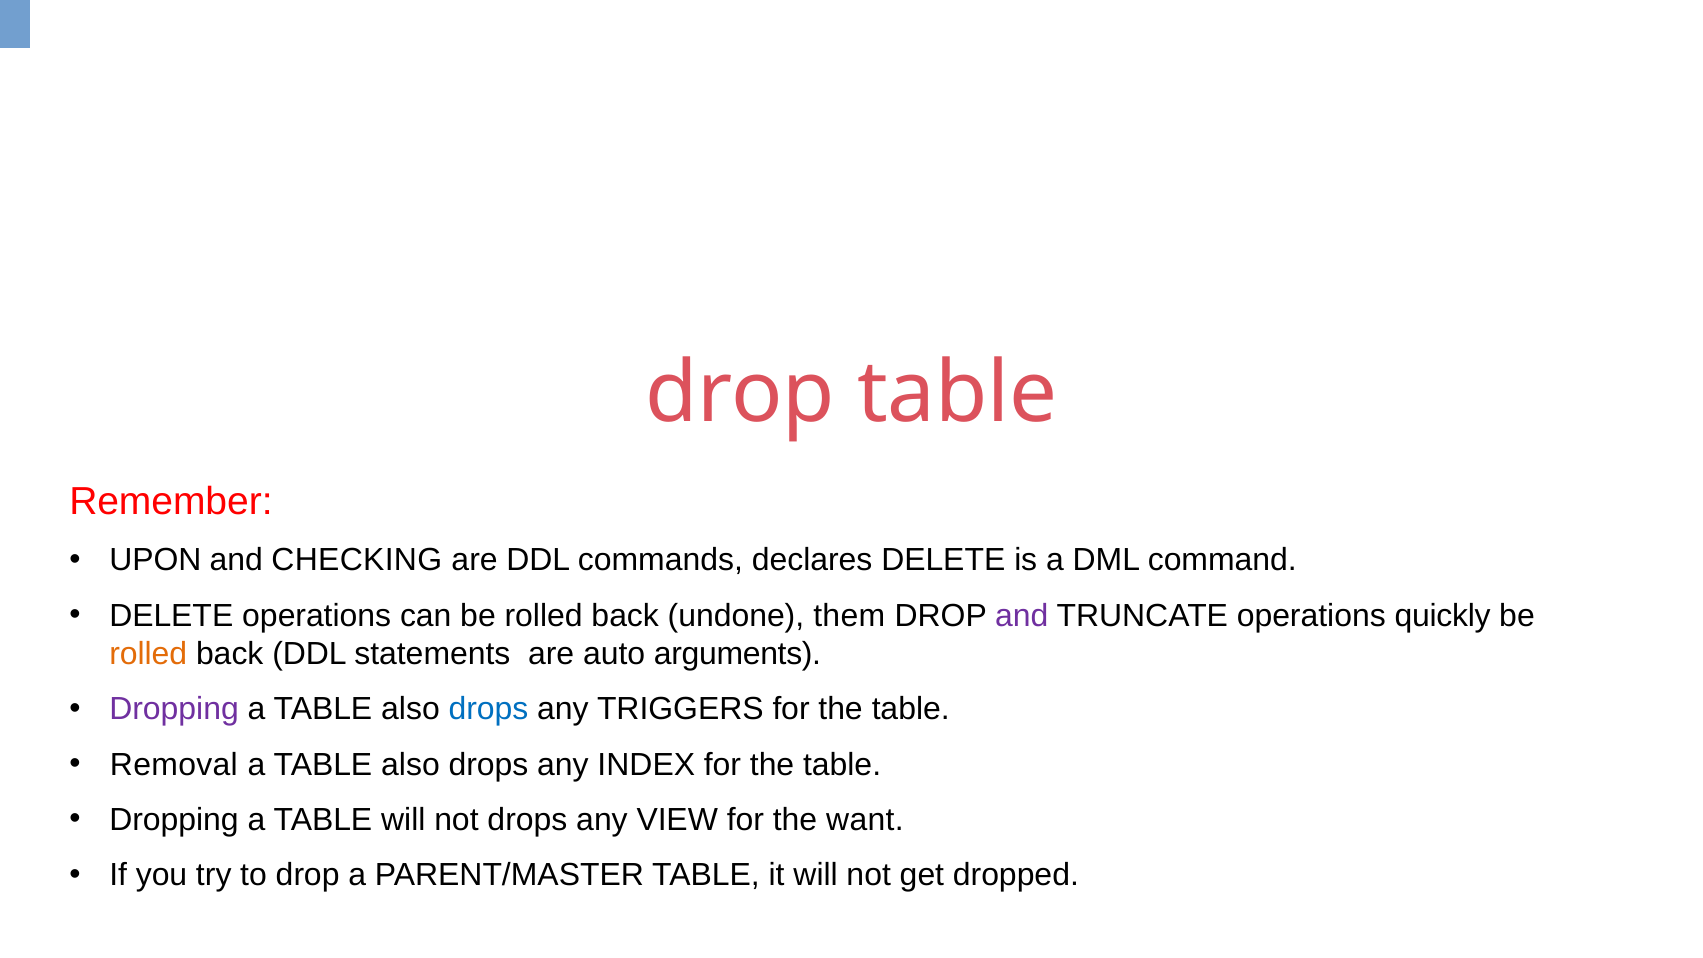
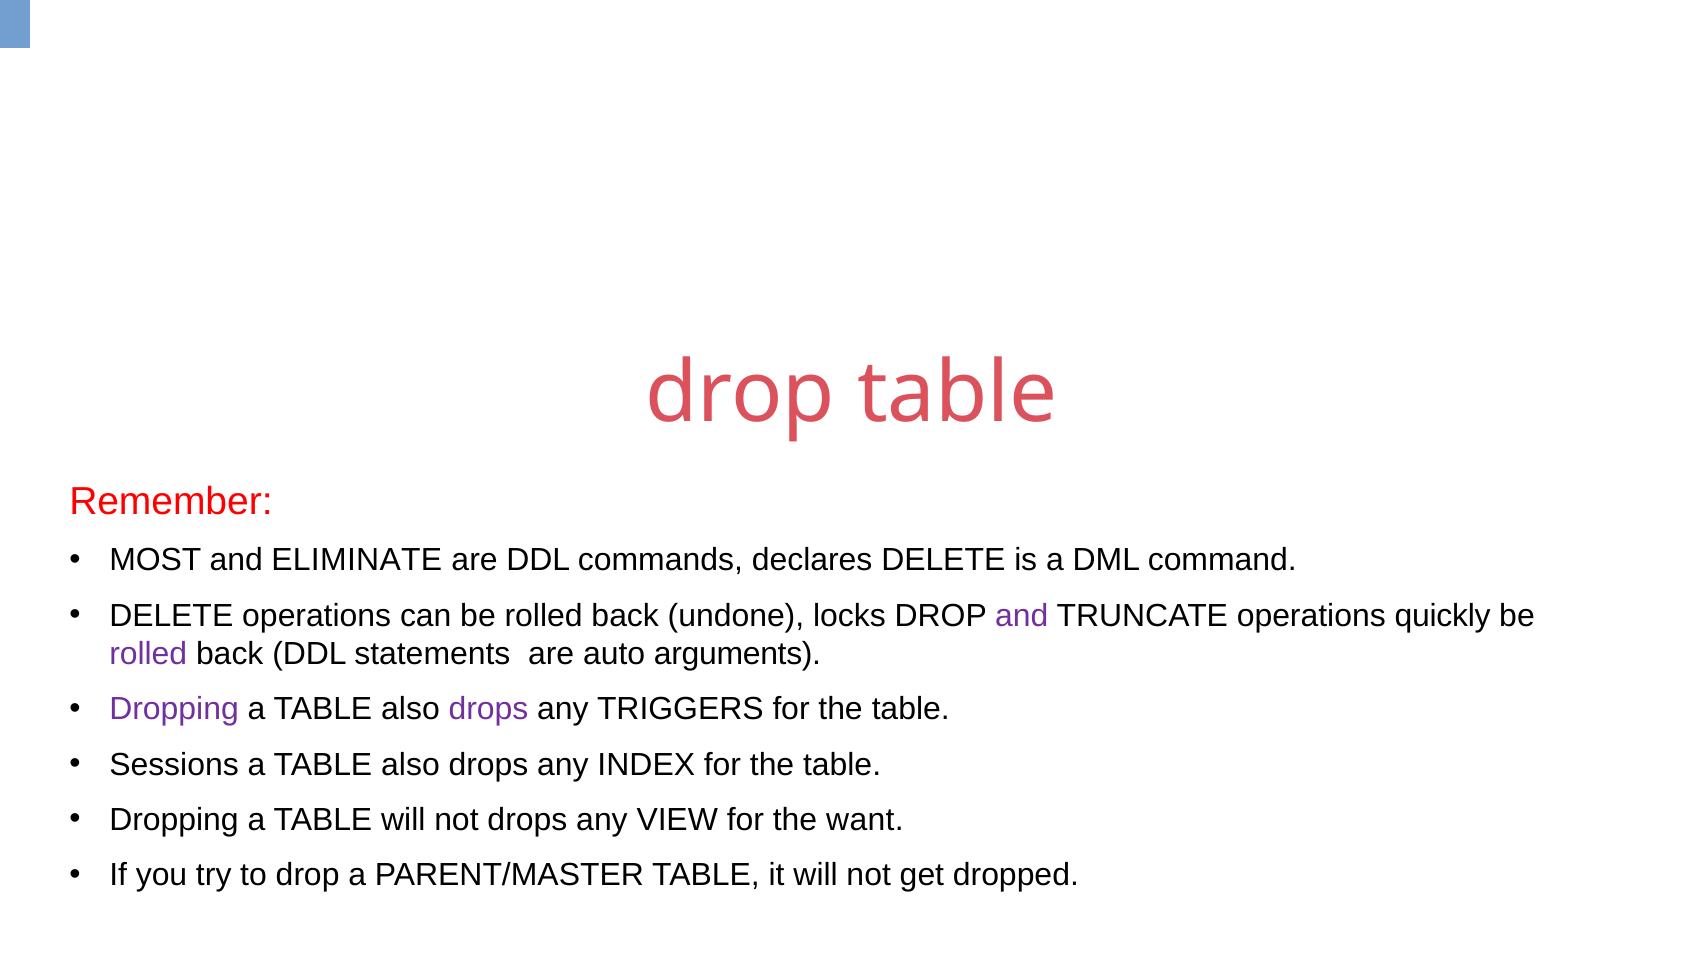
UPON: UPON -> MOST
CHECKING: CHECKING -> ELIMINATE
them: them -> locks
rolled at (148, 654) colour: orange -> purple
drops at (488, 709) colour: blue -> purple
Removal: Removal -> Sessions
